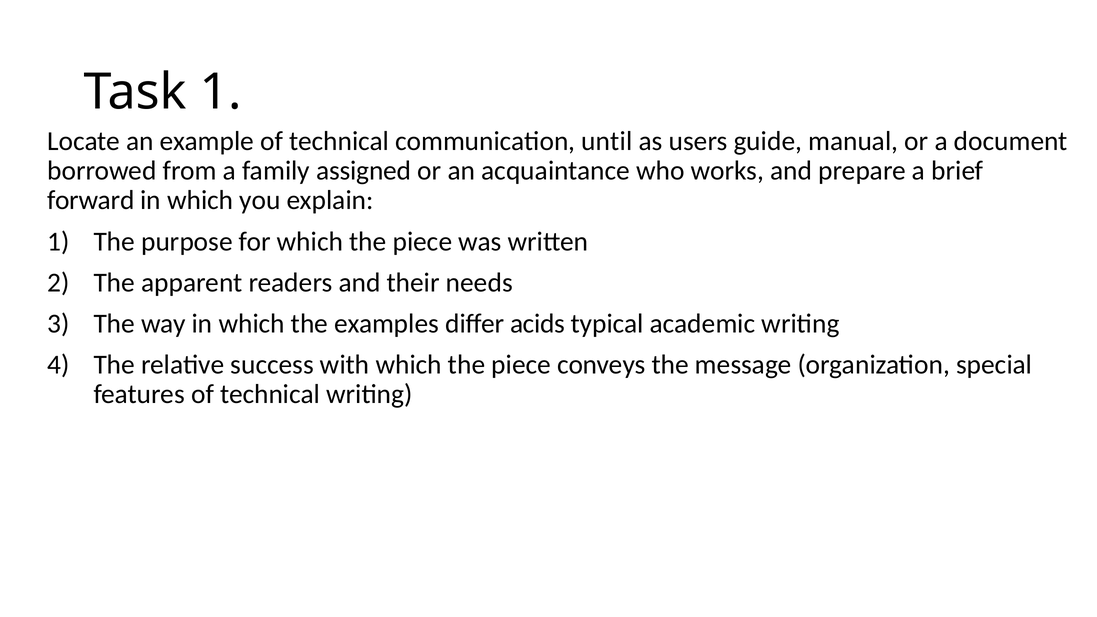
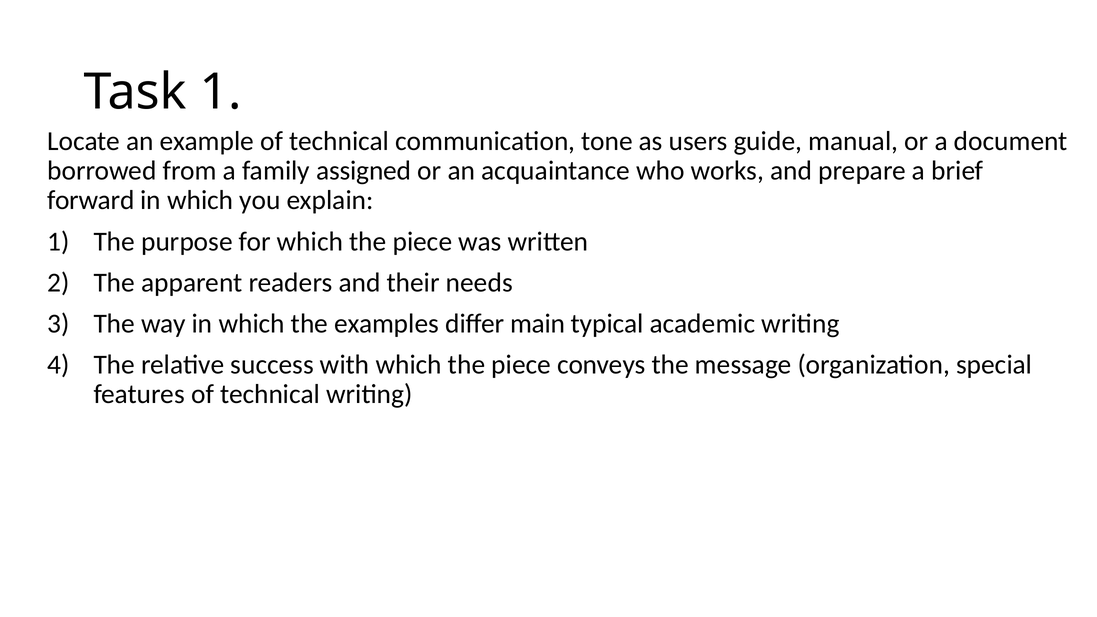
until: until -> tone
acids: acids -> main
